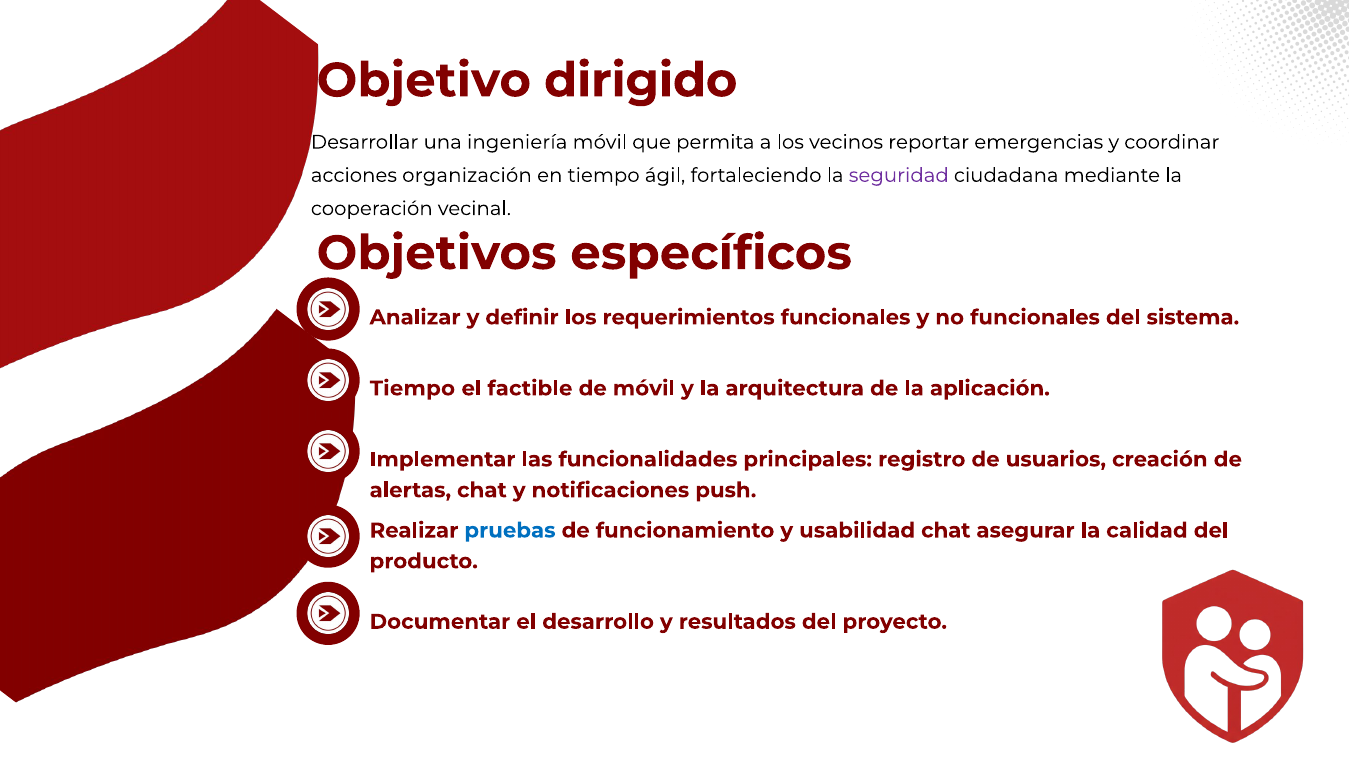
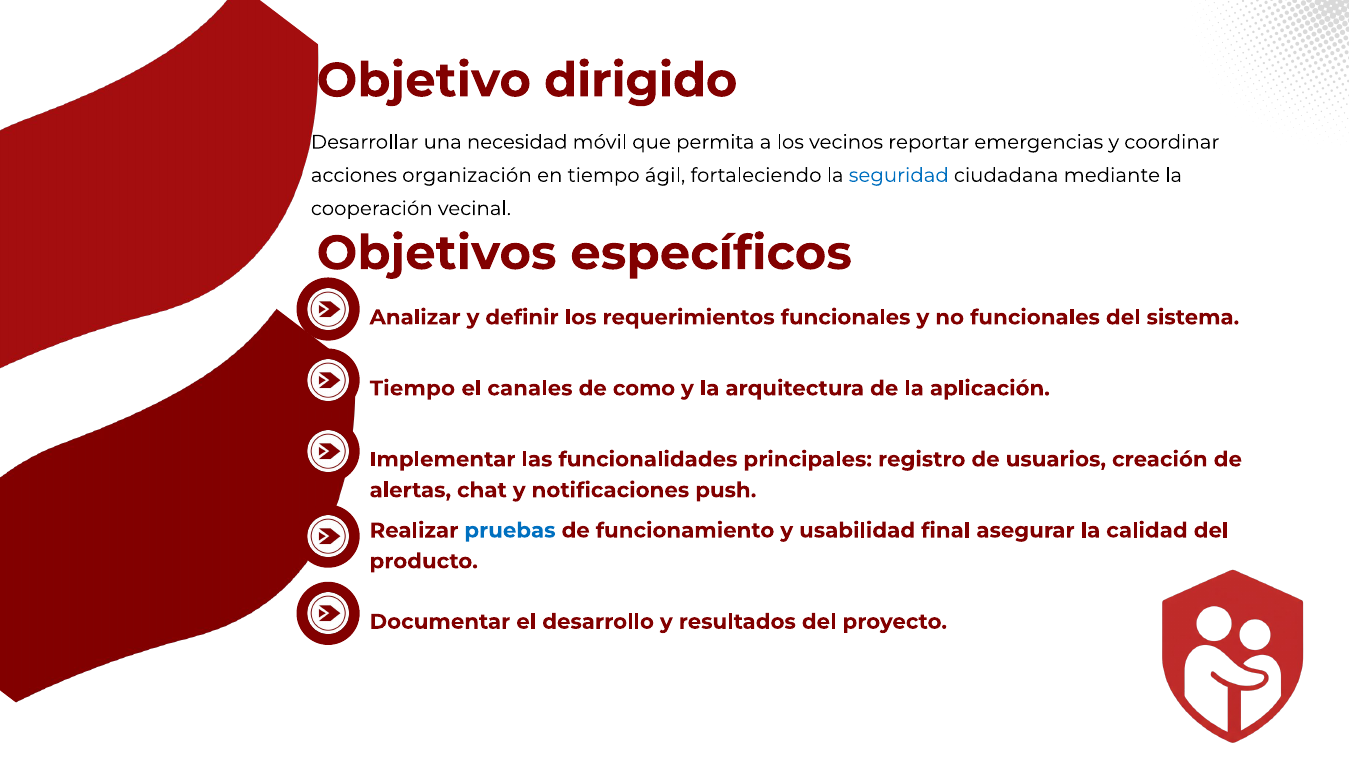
ingeniería: ingeniería -> necesidad
seguridad colour: purple -> blue
factible: factible -> canales
de móvil: móvil -> como
usabilidad chat: chat -> final
